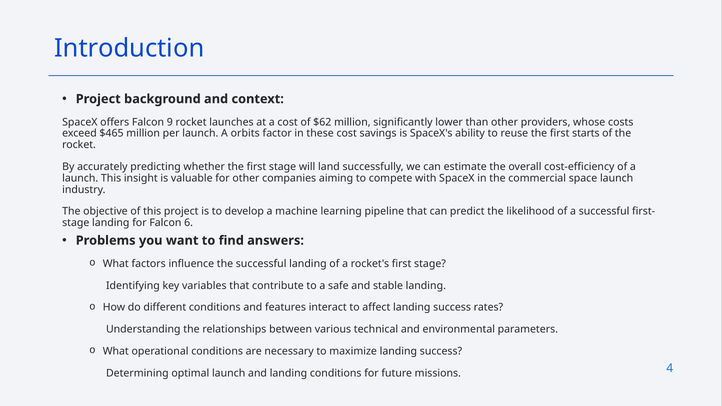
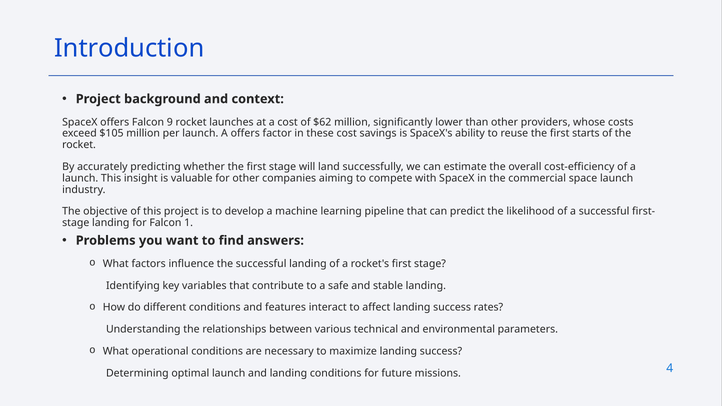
$465: $465 -> $105
A orbits: orbits -> offers
6: 6 -> 1
